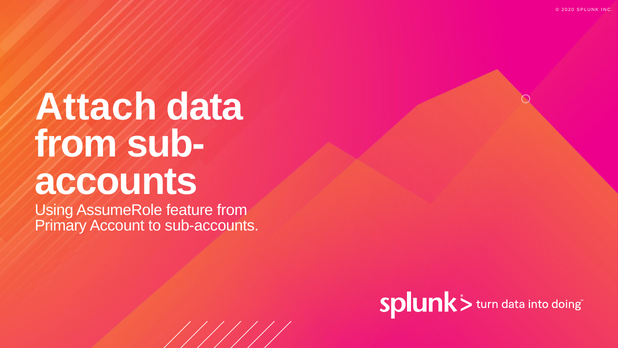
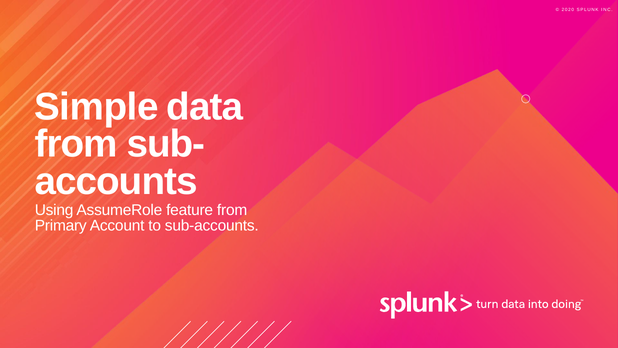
Attach: Attach -> Simple
